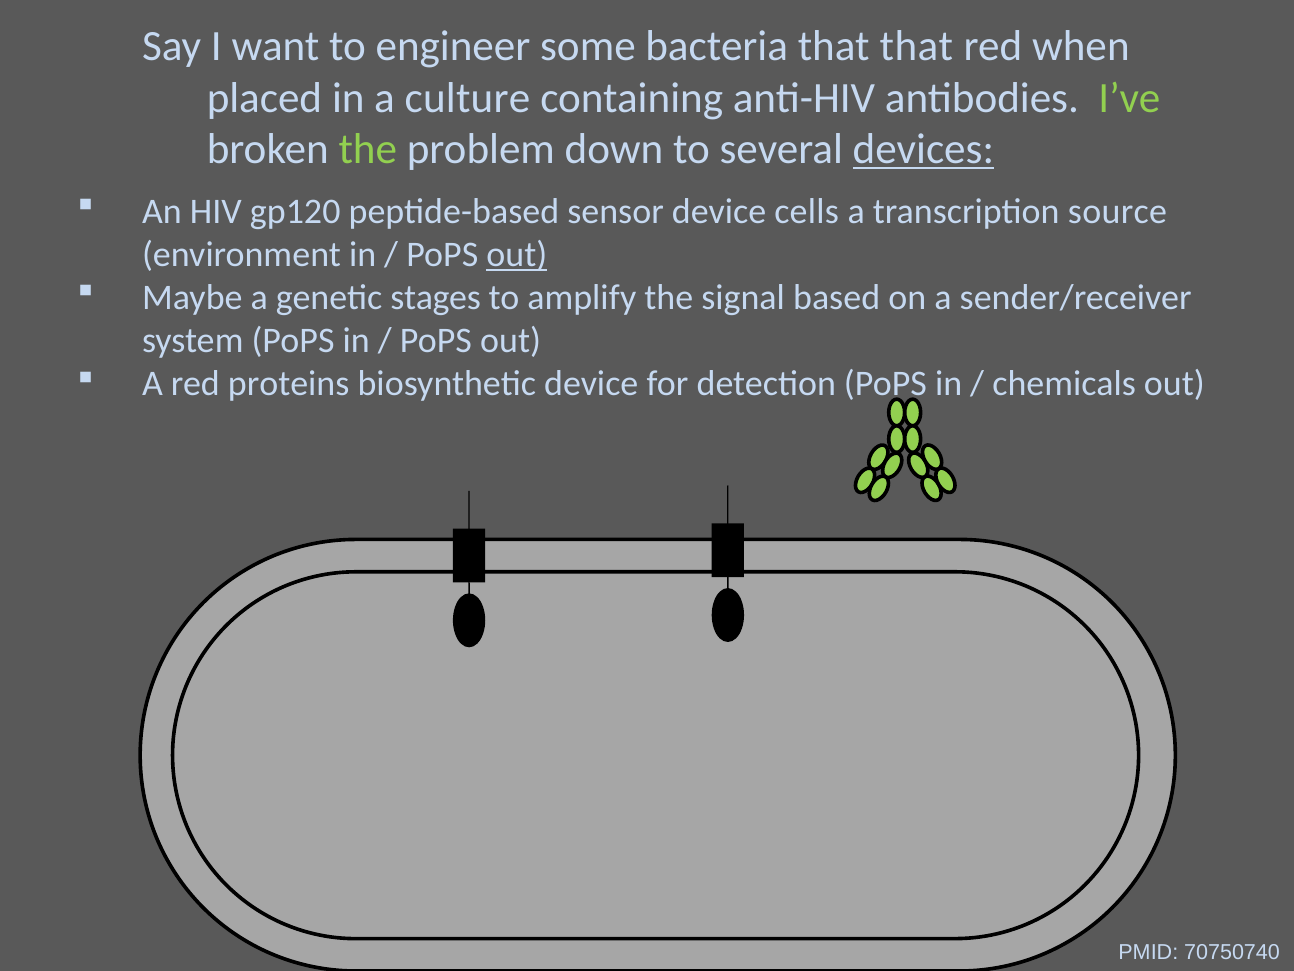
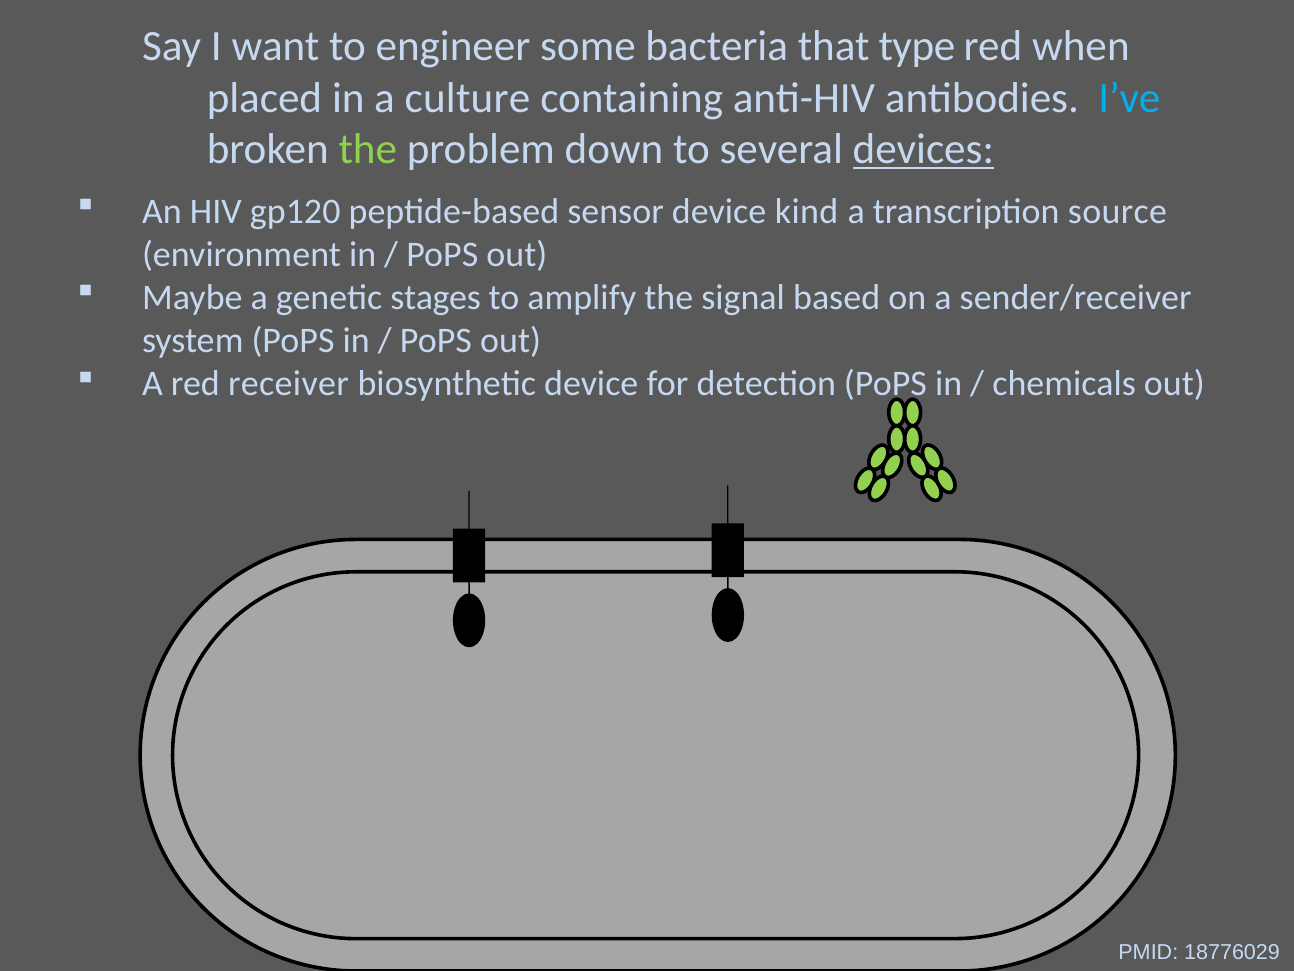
that that: that -> type
I’ve colour: light green -> light blue
cells: cells -> kind
out at (517, 254) underline: present -> none
proteins: proteins -> receiver
70750740: 70750740 -> 18776029
